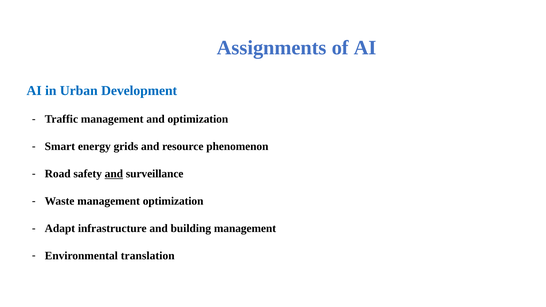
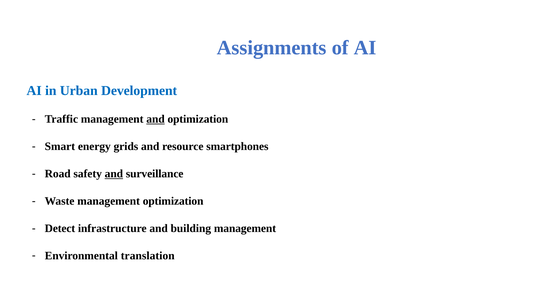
and at (156, 119) underline: none -> present
phenomenon: phenomenon -> smartphones
Adapt: Adapt -> Detect
